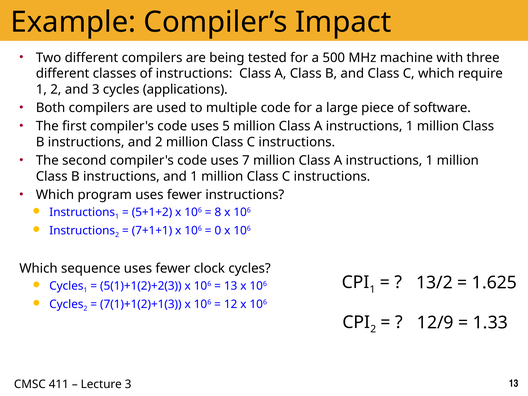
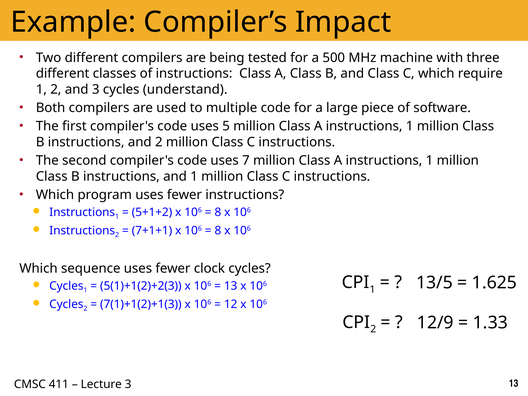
applications: applications -> understand
0 at (218, 230): 0 -> 8
13/2: 13/2 -> 13/5
